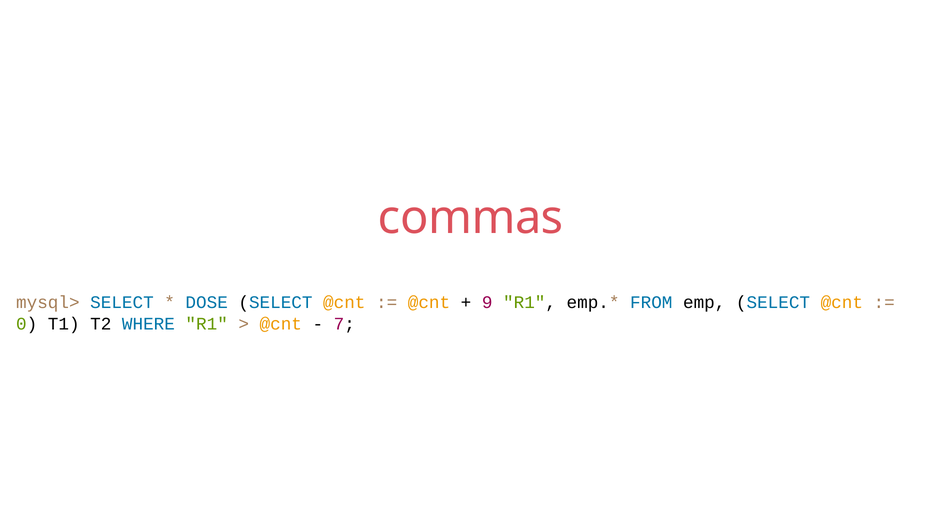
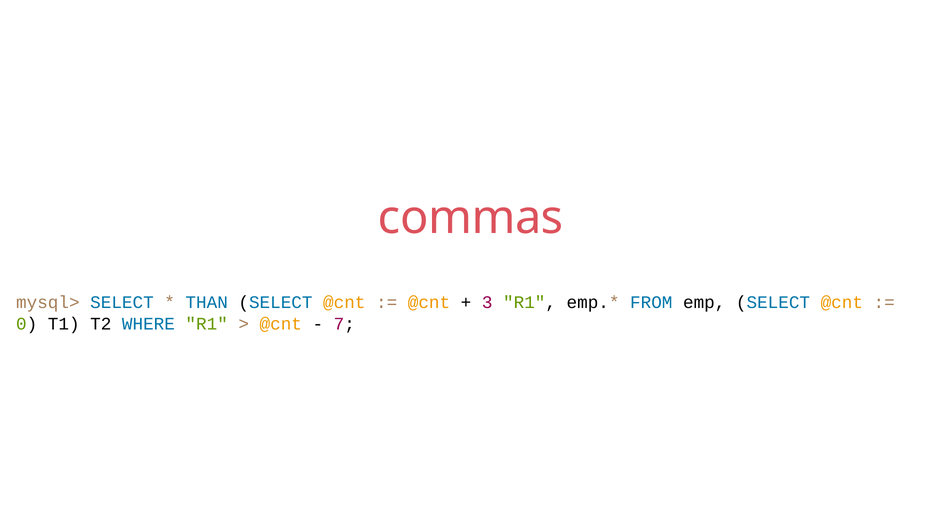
DOSE: DOSE -> THAN
9: 9 -> 3
